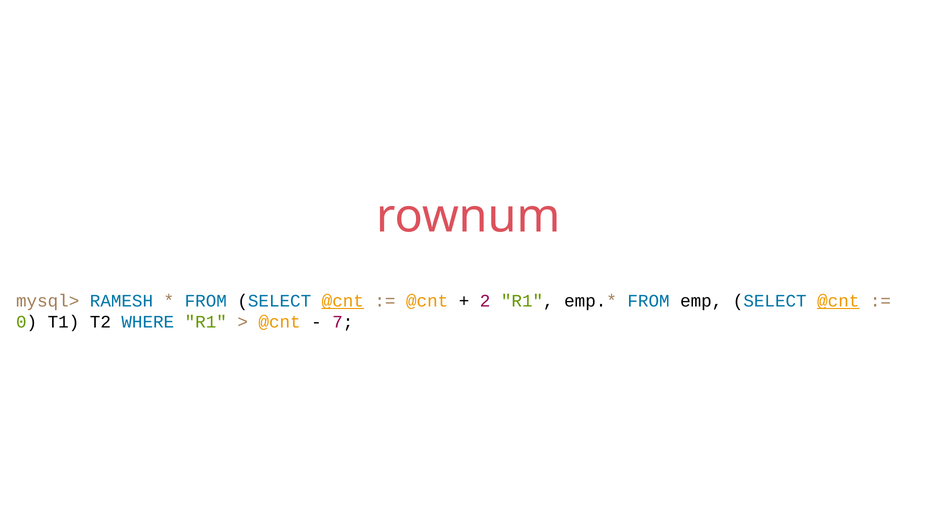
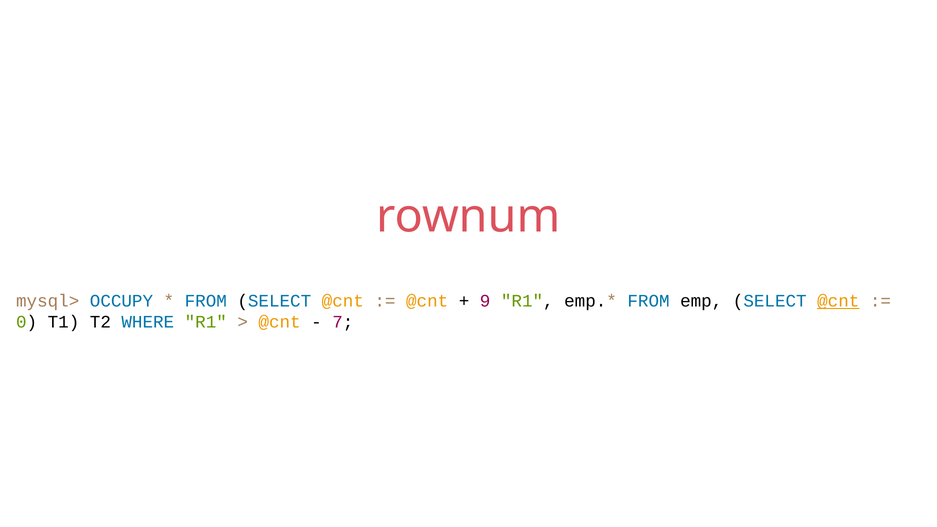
RAMESH: RAMESH -> OCCUPY
@cnt at (343, 301) underline: present -> none
2: 2 -> 9
